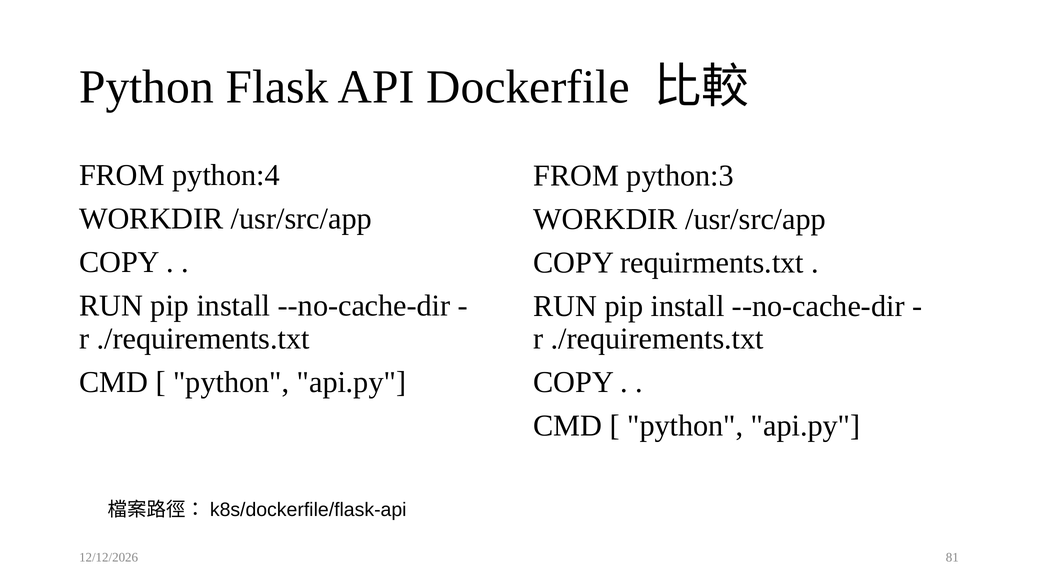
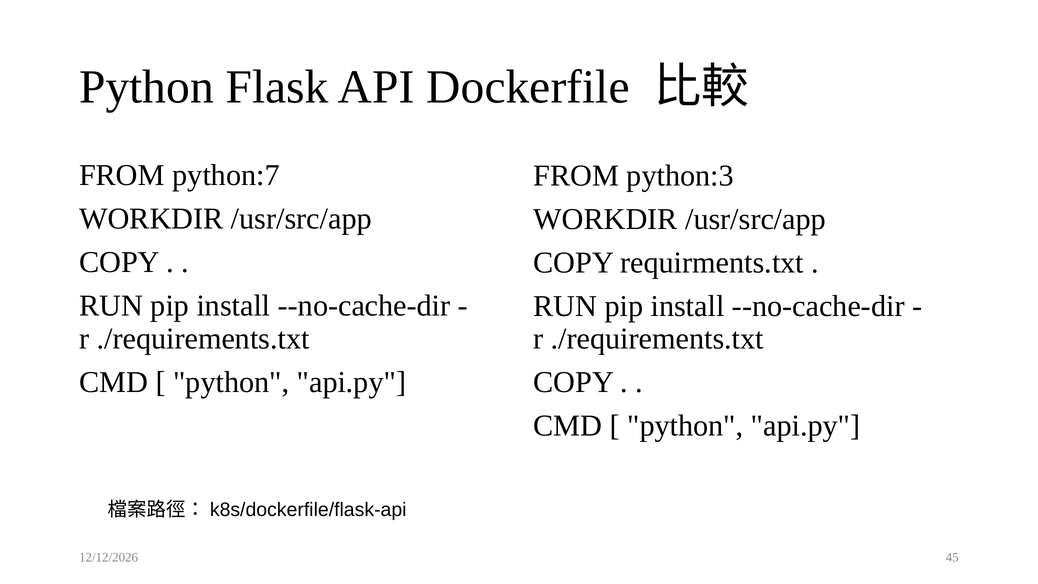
python:4: python:4 -> python:7
81: 81 -> 45
